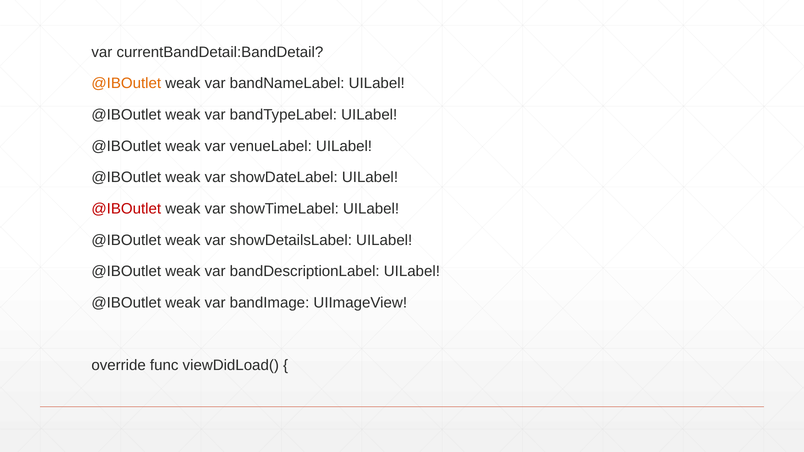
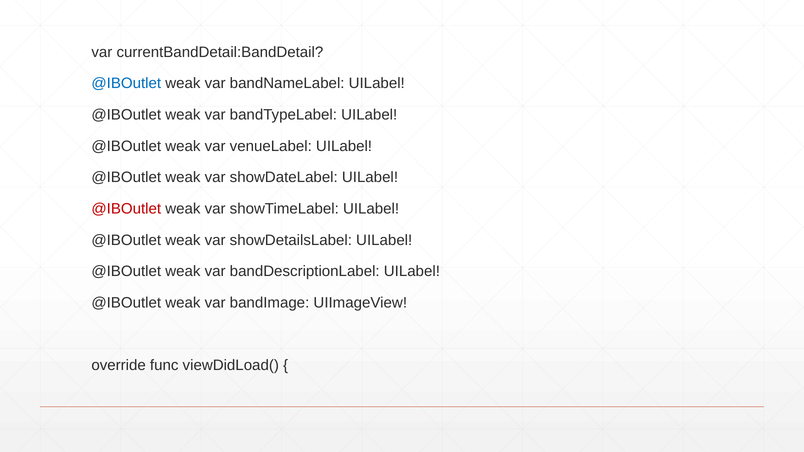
@IBOutlet at (126, 83) colour: orange -> blue
